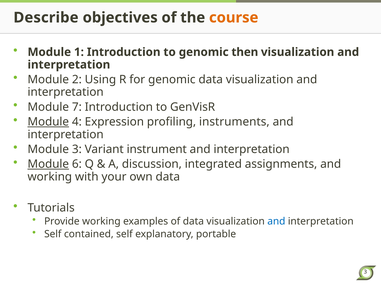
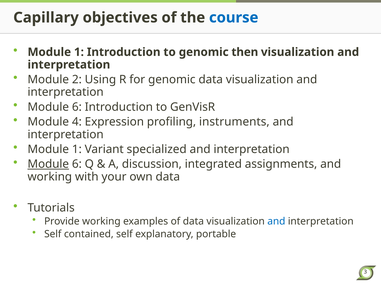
Describe: Describe -> Capillary
course colour: orange -> blue
7 at (77, 107): 7 -> 6
Module at (48, 122) underline: present -> none
3 at (77, 149): 3 -> 1
instrument: instrument -> specialized
